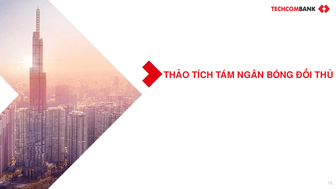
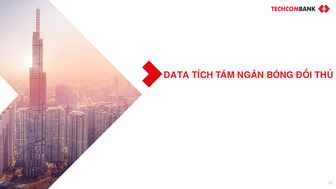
THẢO: THẢO -> DATA
